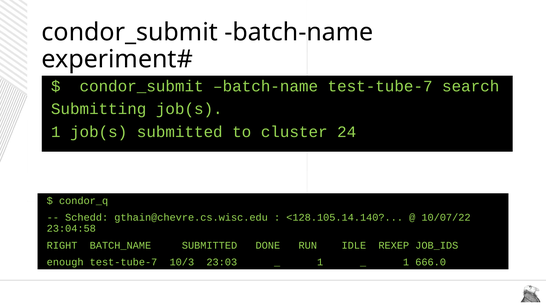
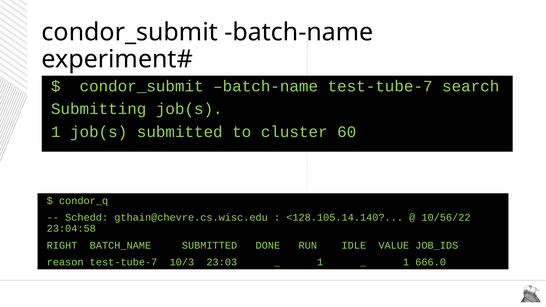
24: 24 -> 60
10/07/22: 10/07/22 -> 10/56/22
REXEP: REXEP -> VALUE
enough: enough -> reason
